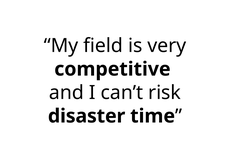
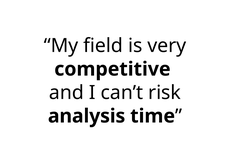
disaster: disaster -> analysis
